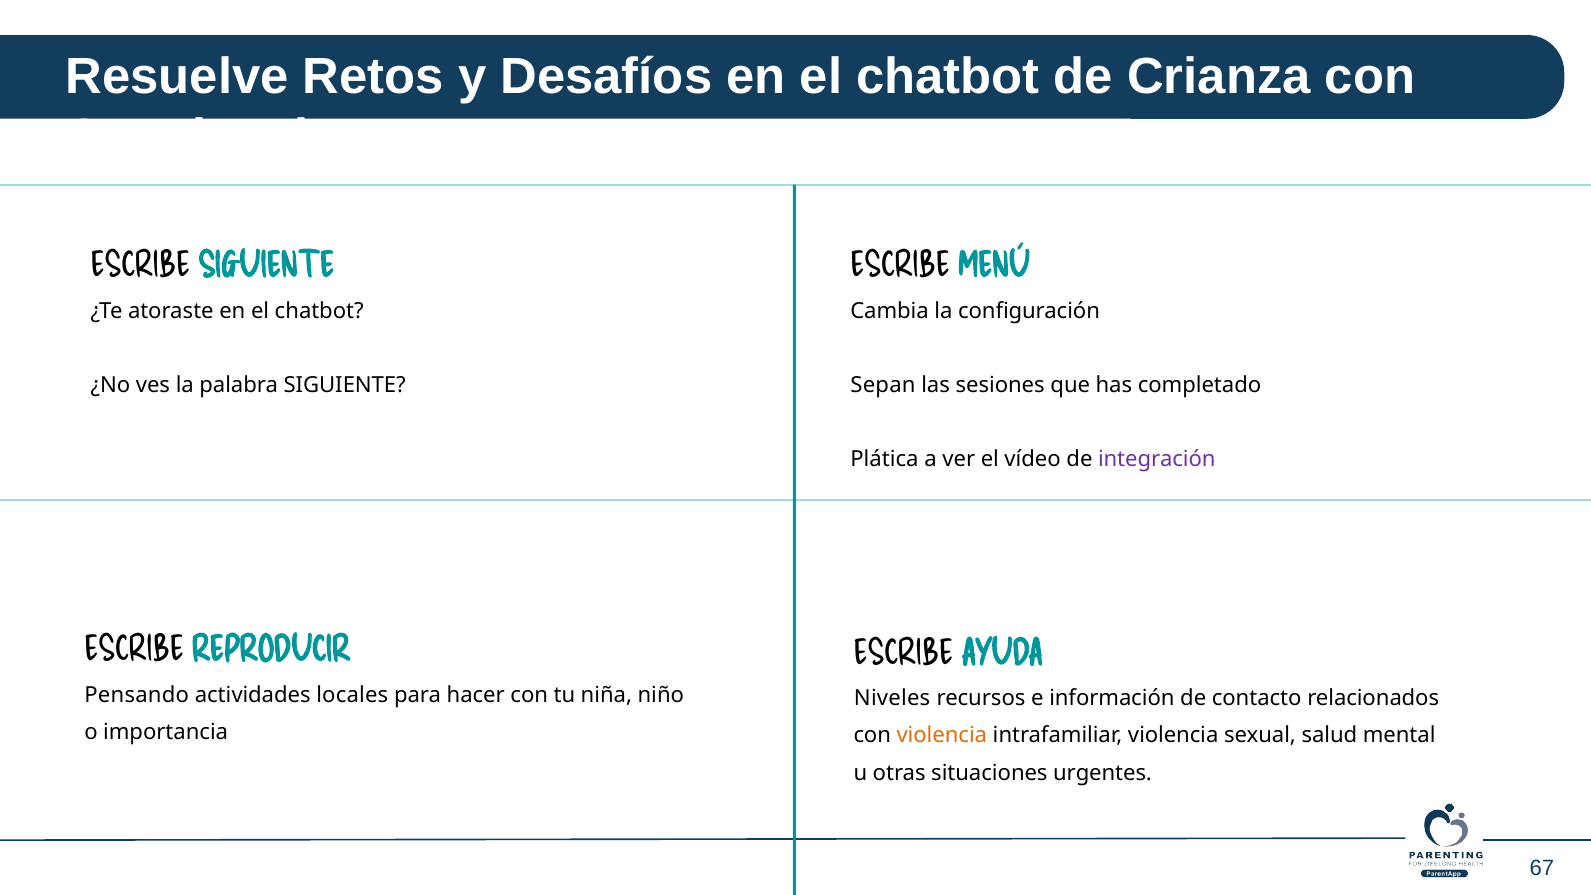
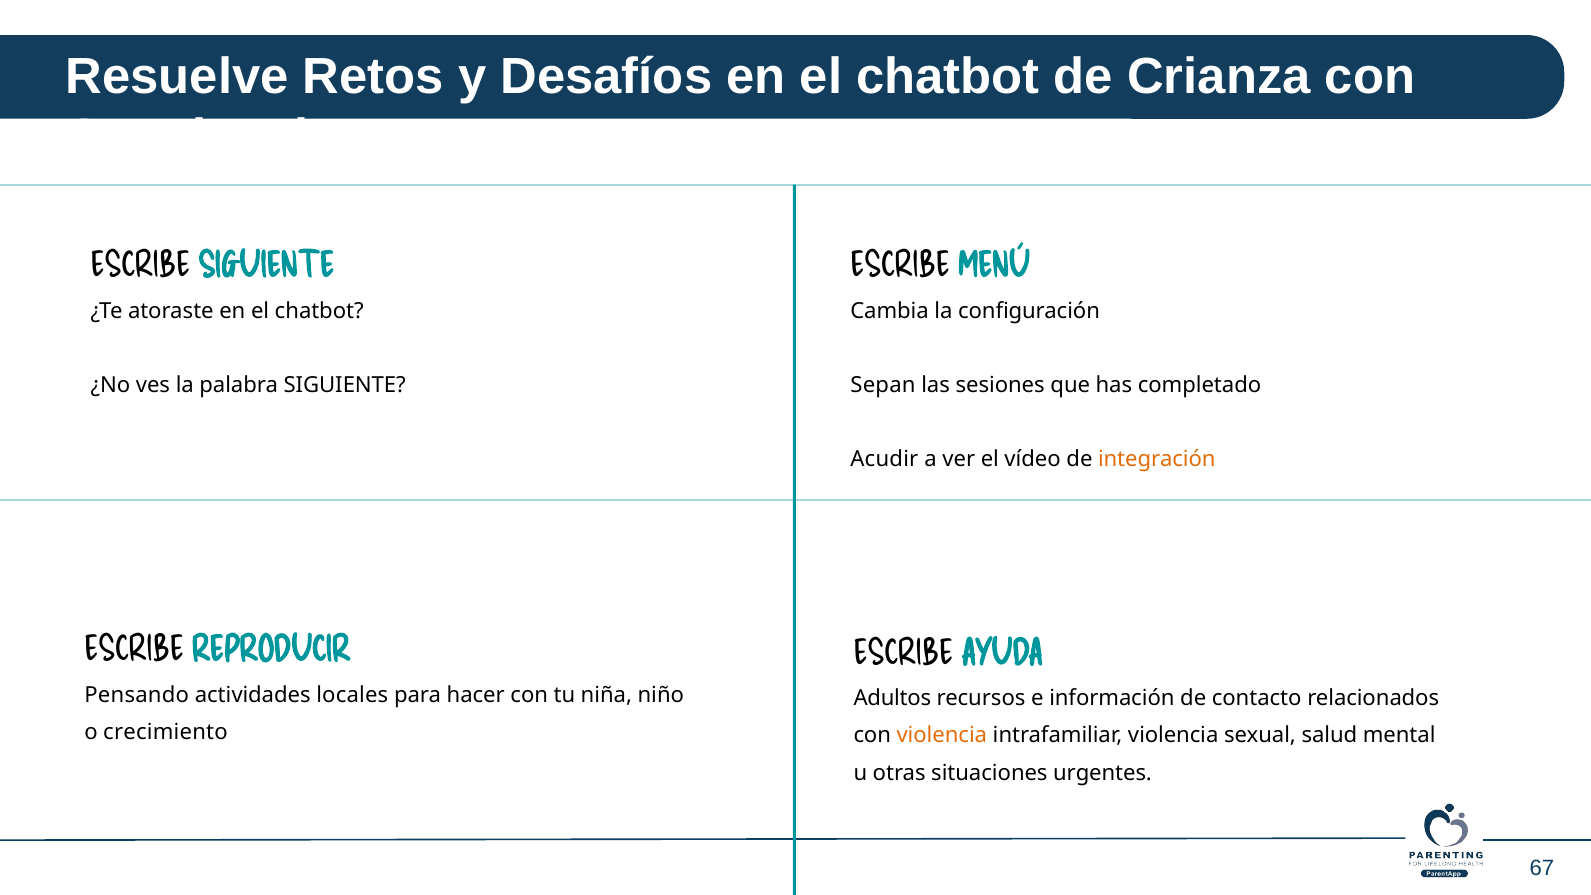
Plática: Plática -> Acudir
integración colour: purple -> orange
Niveles: Niveles -> Adultos
importancia: importancia -> crecimiento
